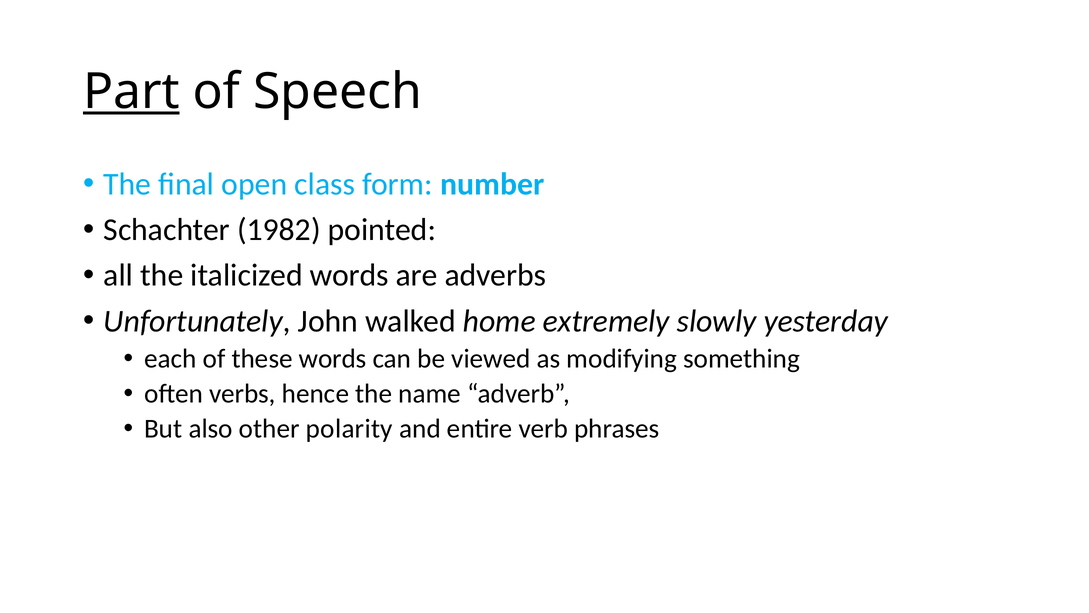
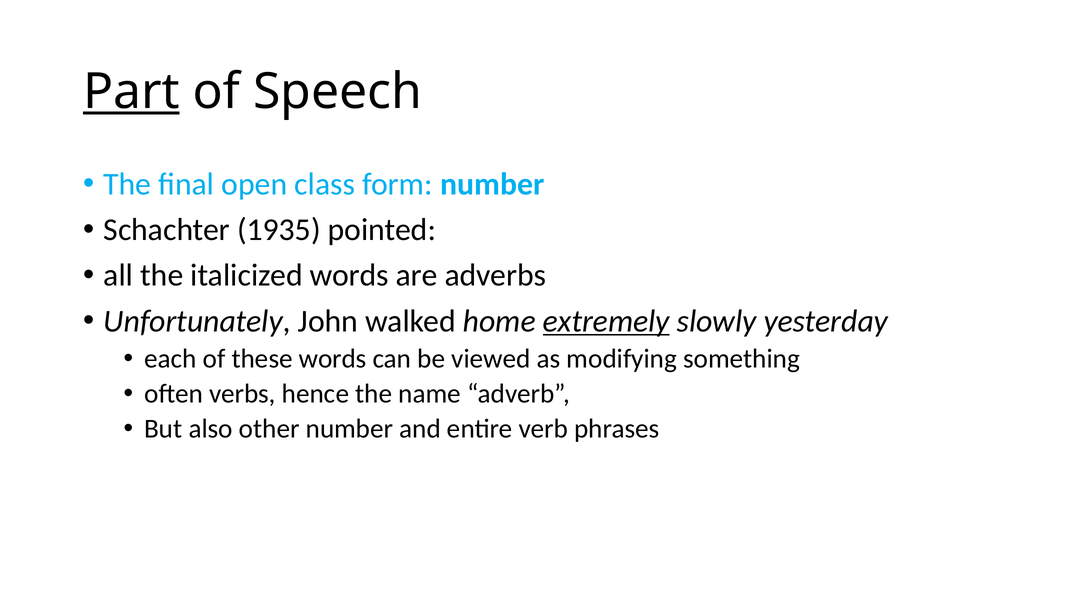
1982: 1982 -> 1935
extremely underline: none -> present
other polarity: polarity -> number
